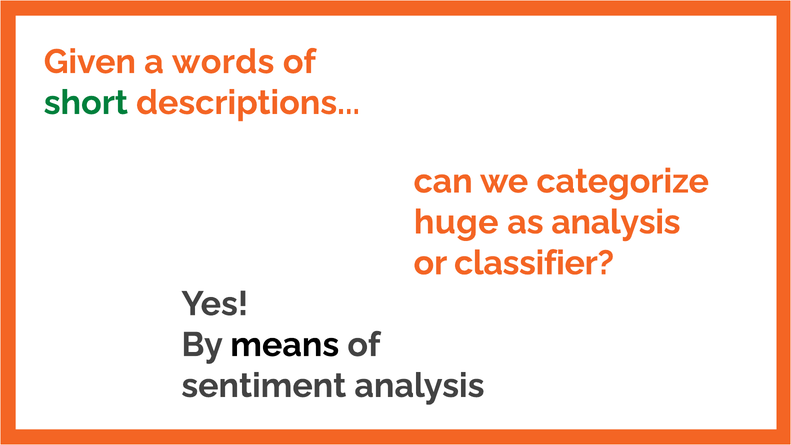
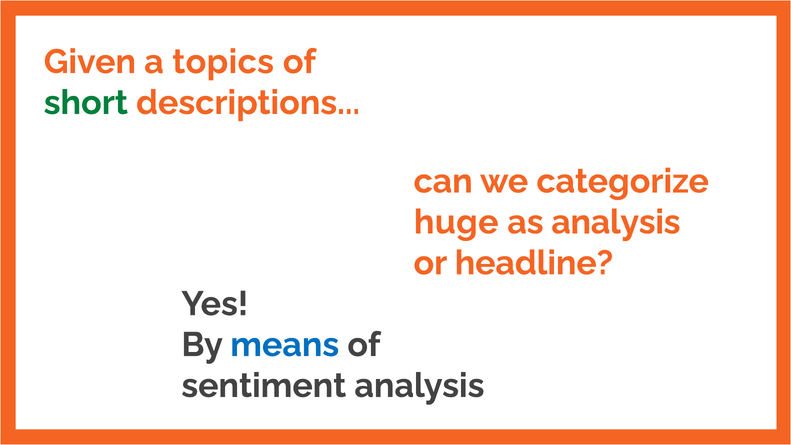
words: words -> topics
classifier: classifier -> headline
means colour: black -> blue
